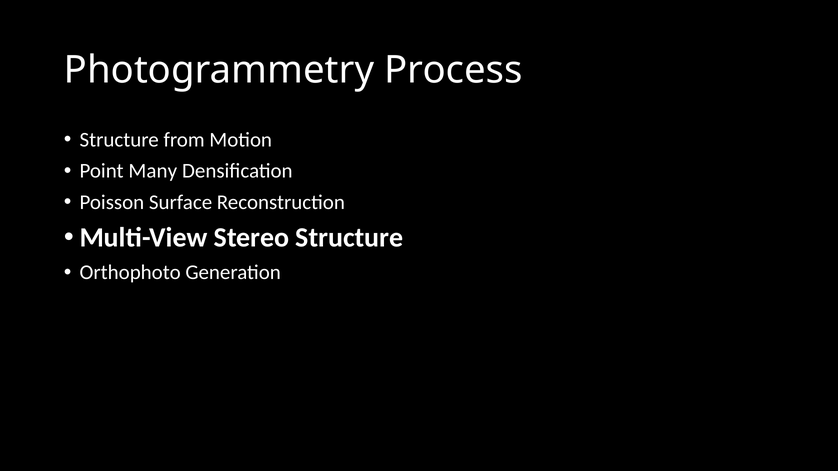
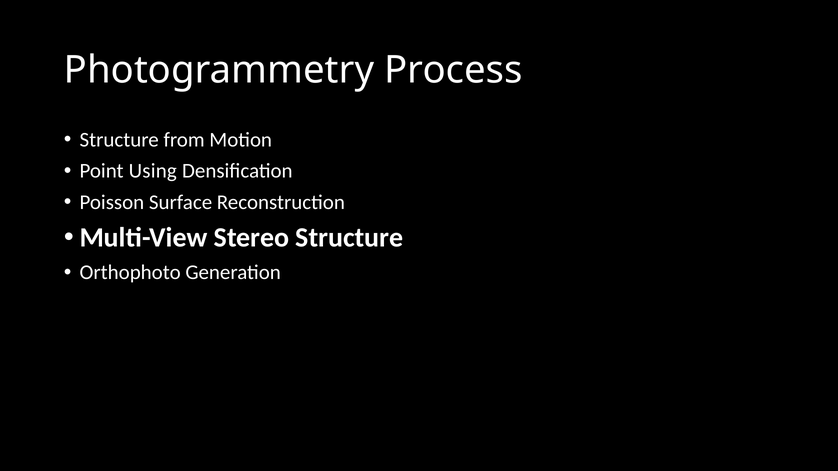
Many: Many -> Using
